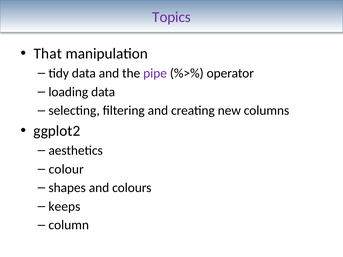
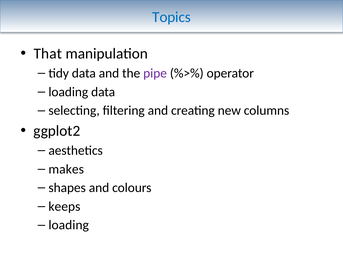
Topics colour: purple -> blue
colour: colour -> makes
column at (69, 225): column -> loading
